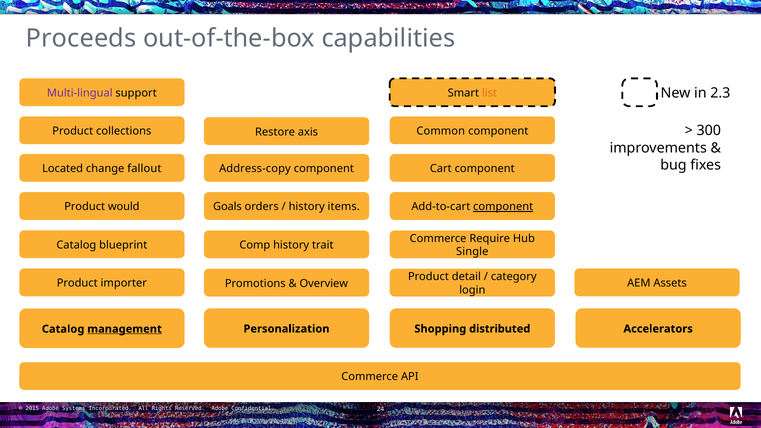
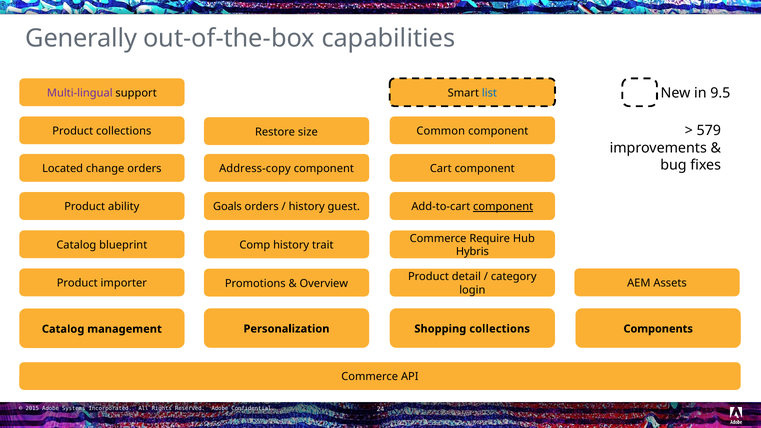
Proceeds: Proceeds -> Generally
list colour: orange -> blue
2.3: 2.3 -> 9.5
300: 300 -> 579
axis: axis -> size
change fallout: fallout -> orders
would: would -> ability
items: items -> guest
Single: Single -> Hybris
Shopping distributed: distributed -> collections
Accelerators: Accelerators -> Components
management underline: present -> none
